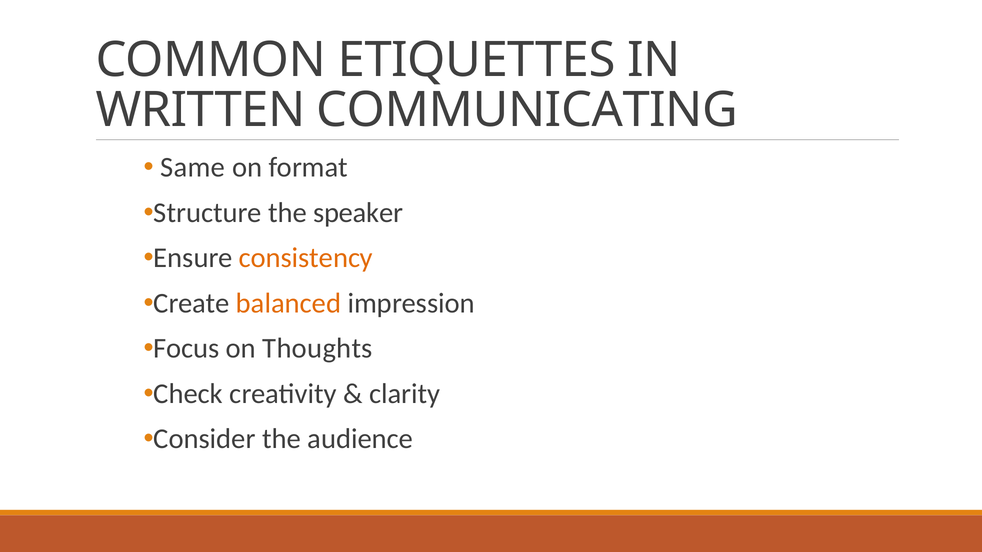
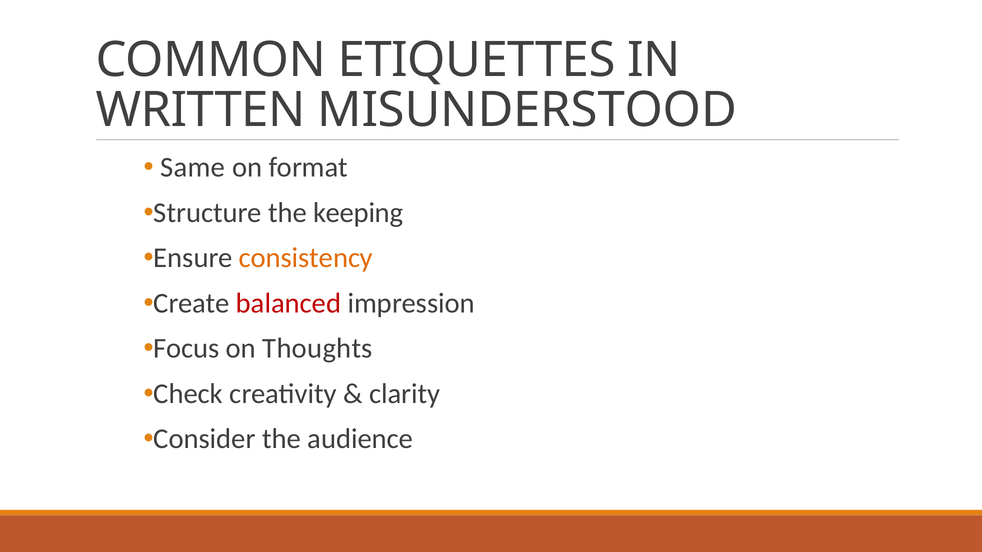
COMMUNICATING: COMMUNICATING -> MISUNDERSTOOD
speaker: speaker -> keeping
balanced colour: orange -> red
